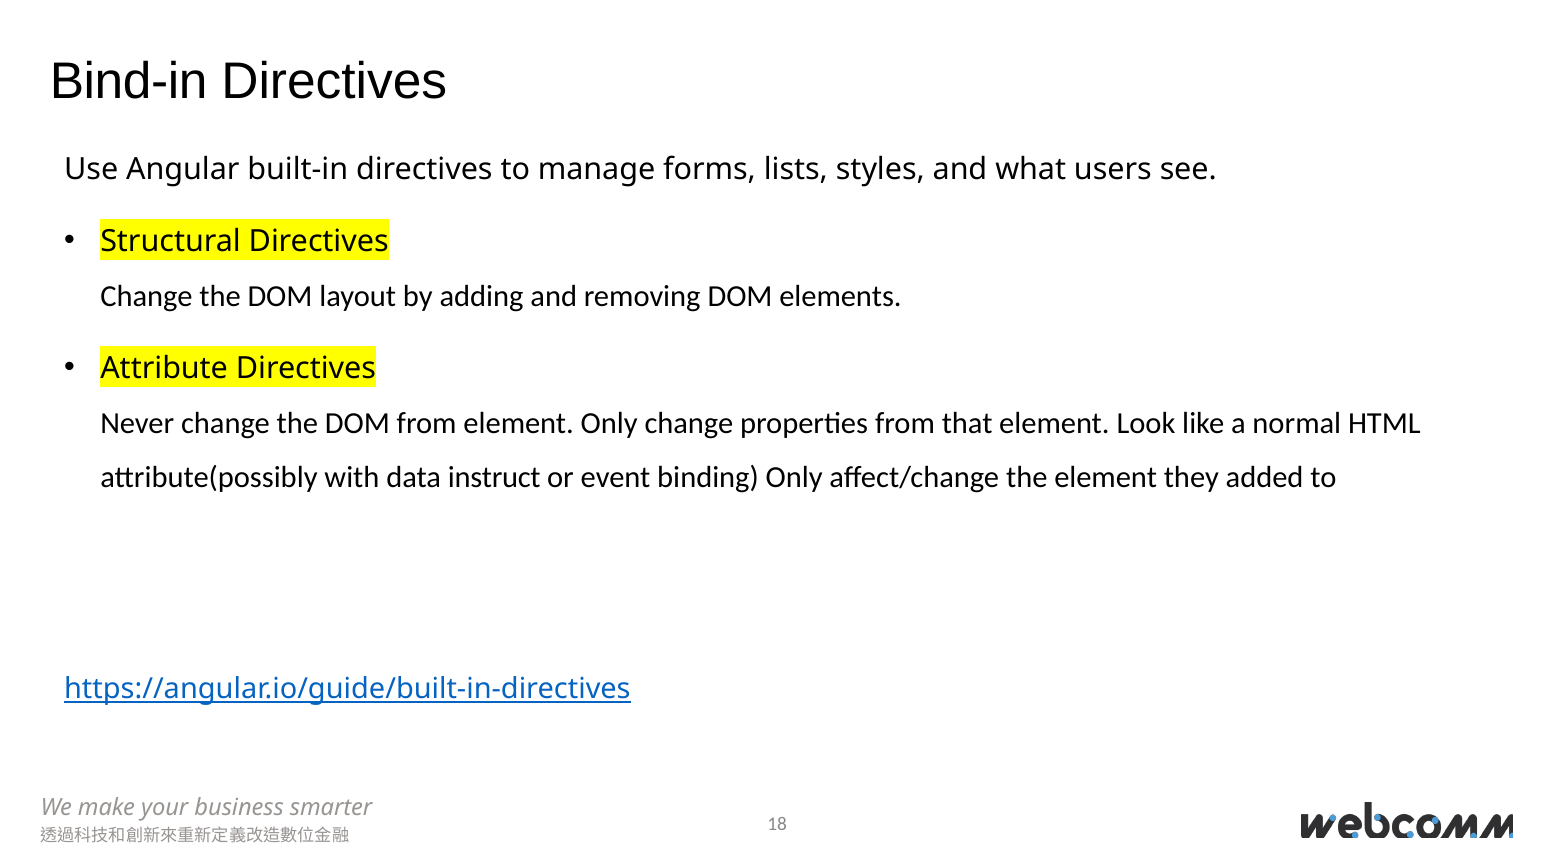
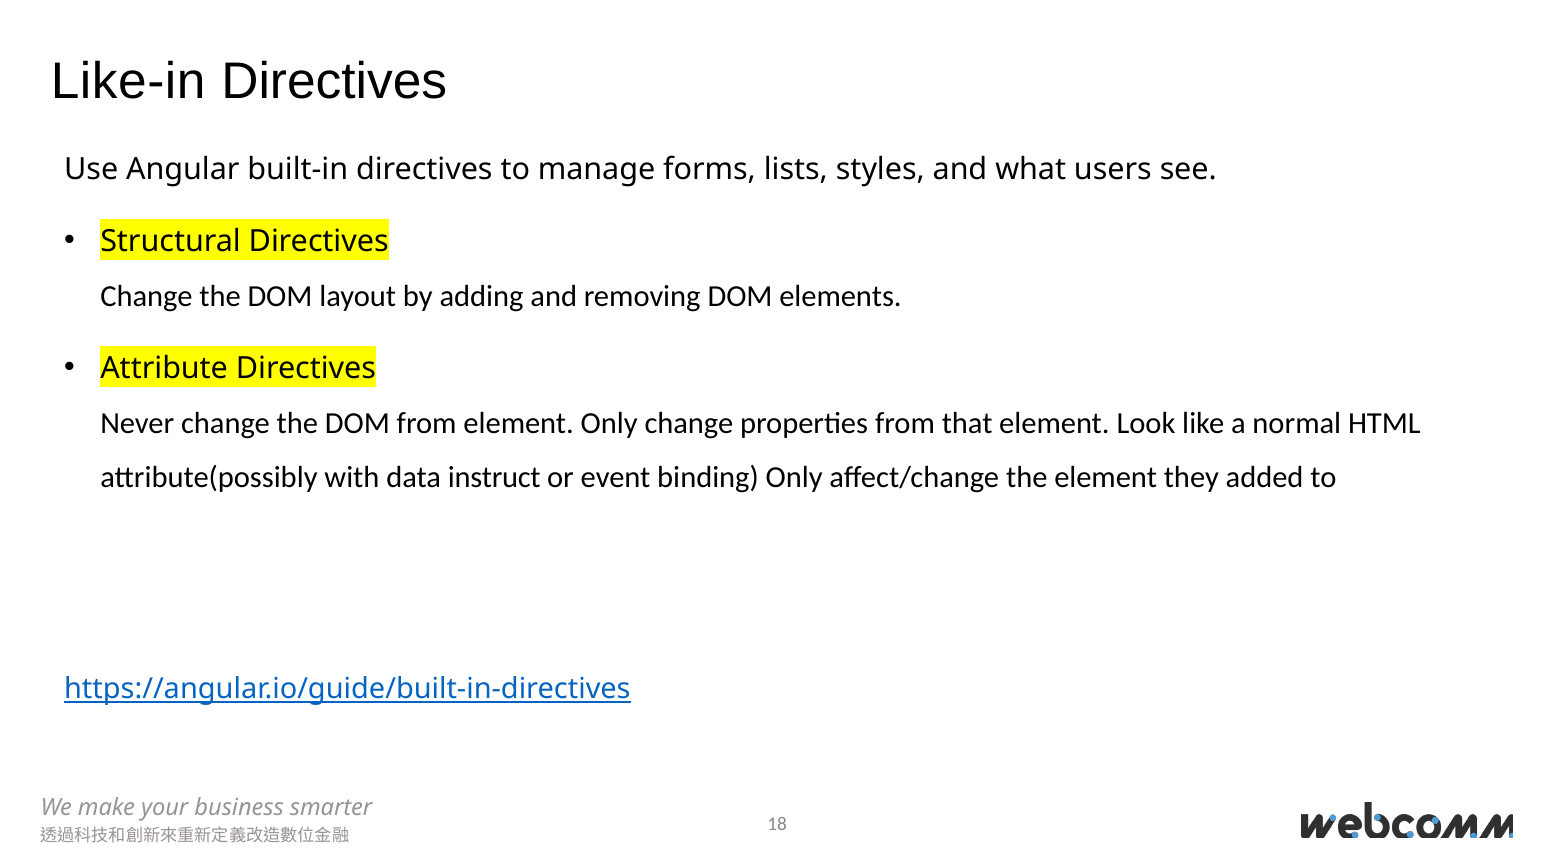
Bind-in: Bind-in -> Like-in
